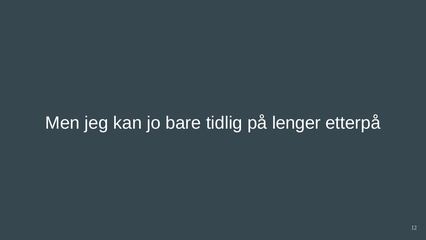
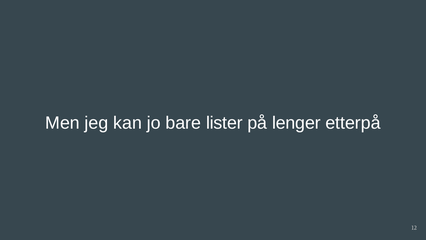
tidlig: tidlig -> lister
